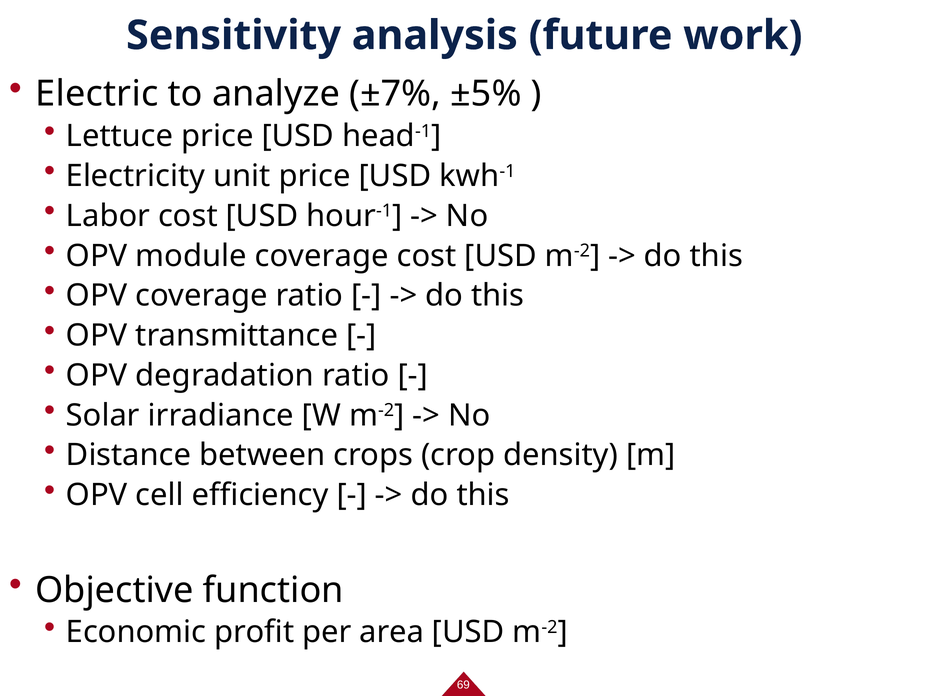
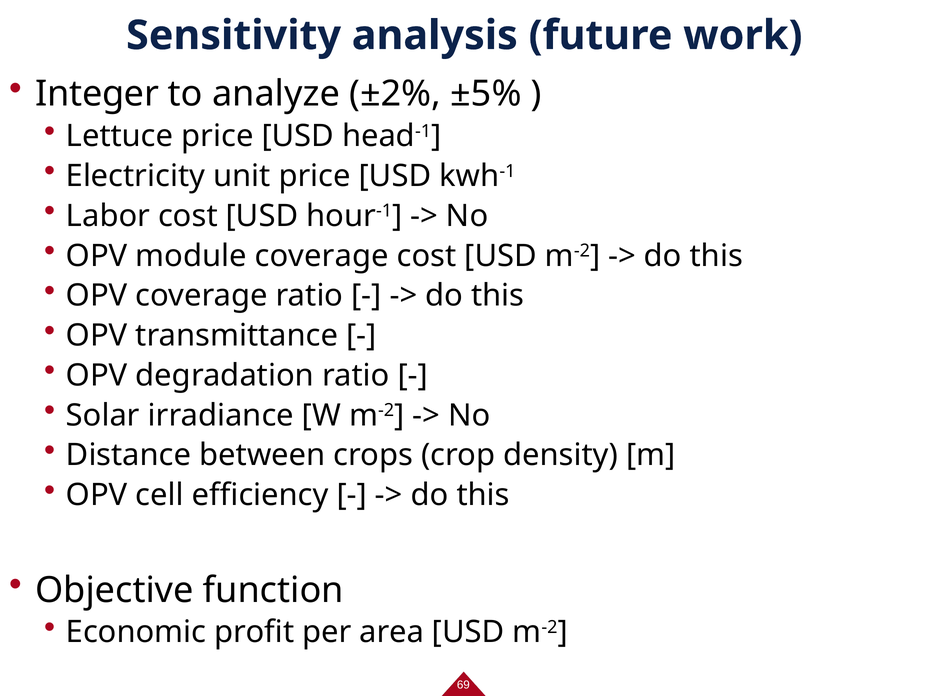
Electric: Electric -> Integer
±7%: ±7% -> ±2%
